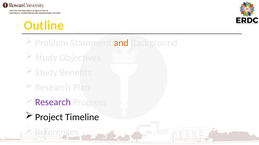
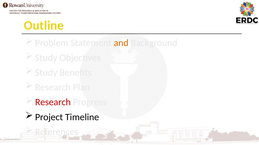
Research at (53, 103) colour: purple -> red
